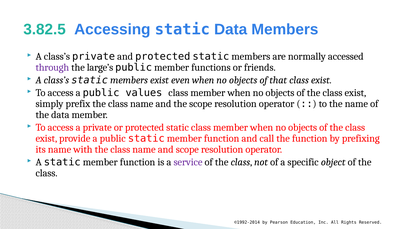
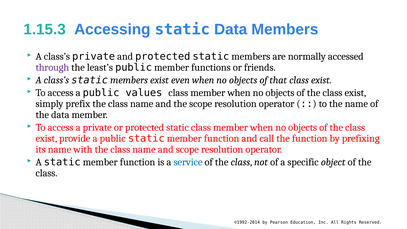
3.82.5: 3.82.5 -> 1.15.3
large’s: large’s -> least’s
service colour: purple -> blue
